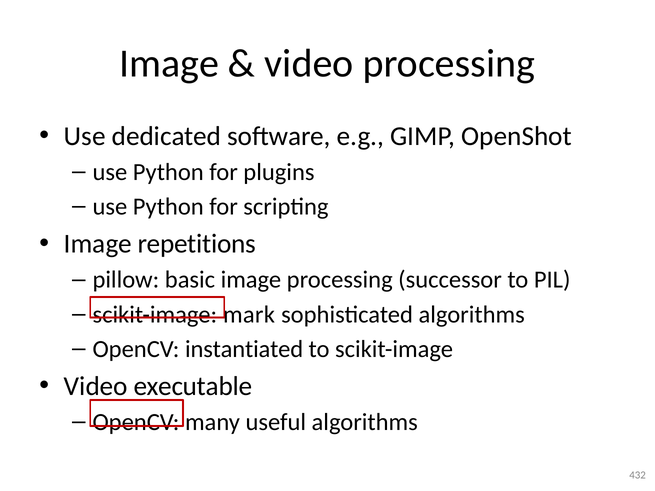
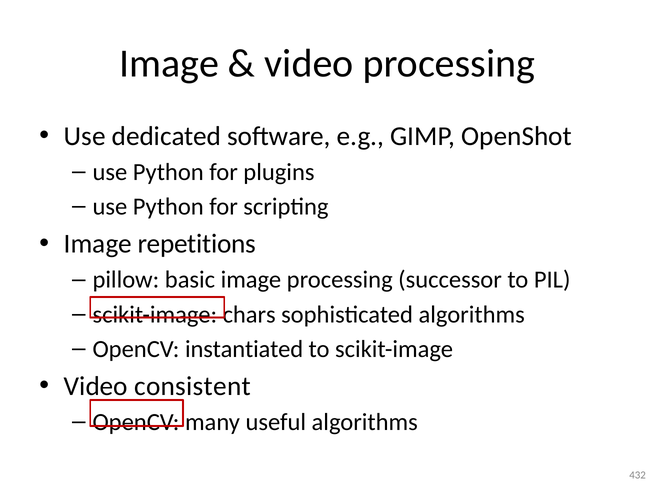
mark: mark -> chars
executable: executable -> consistent
